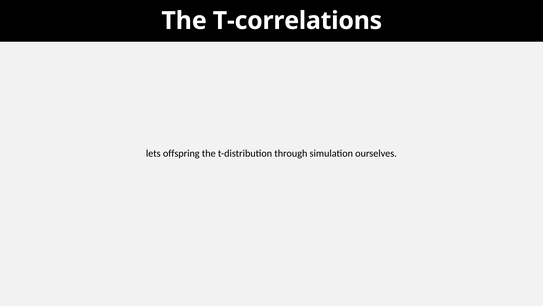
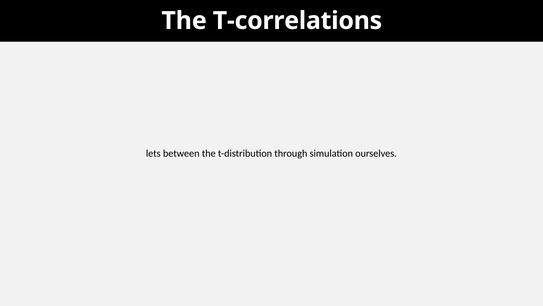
offspring: offspring -> between
